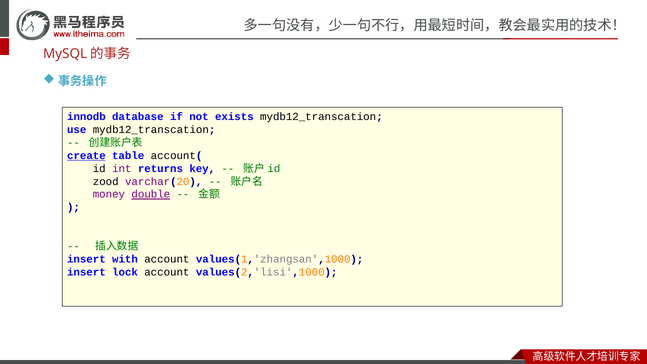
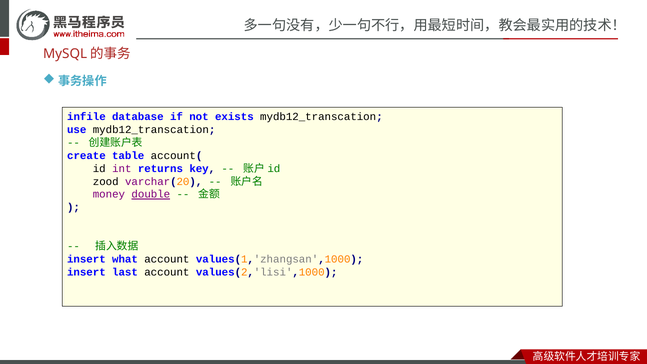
innodb: innodb -> infile
create underline: present -> none
with: with -> what
lock: lock -> last
